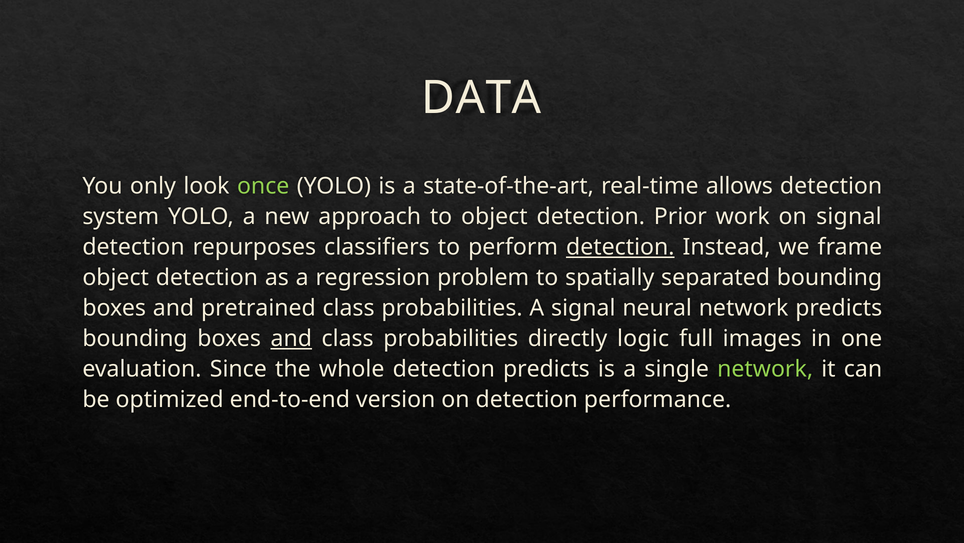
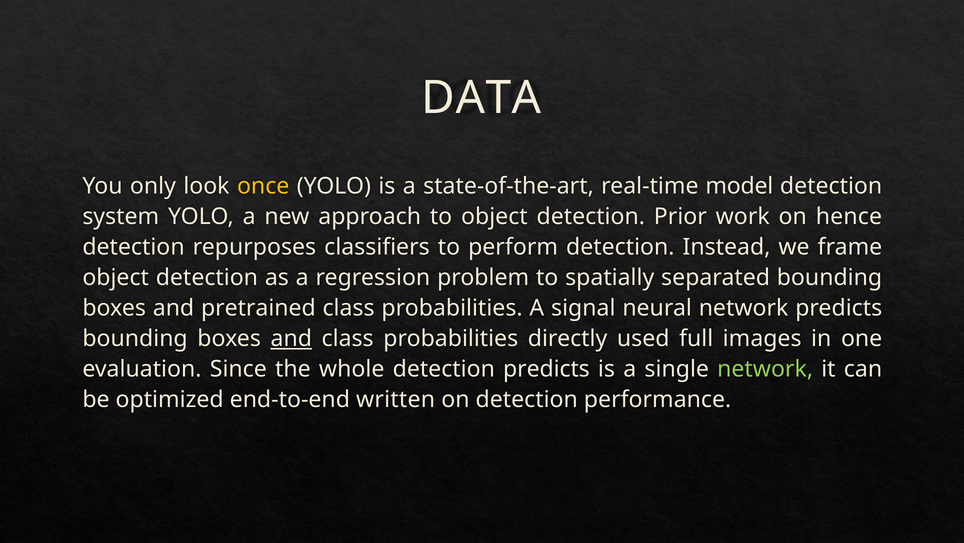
once colour: light green -> yellow
allows: allows -> model
on signal: signal -> hence
detection at (620, 247) underline: present -> none
logic: logic -> used
version: version -> written
